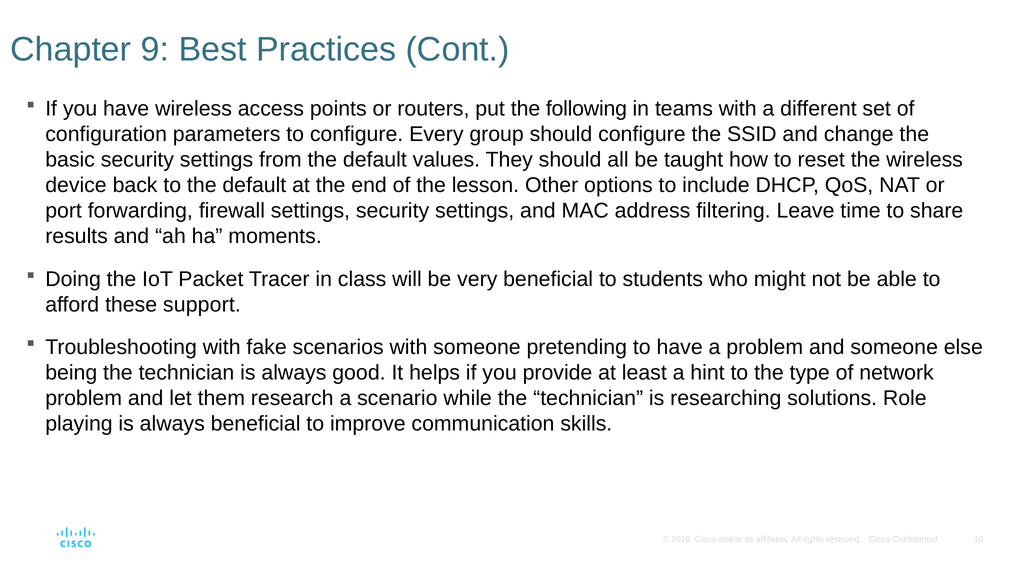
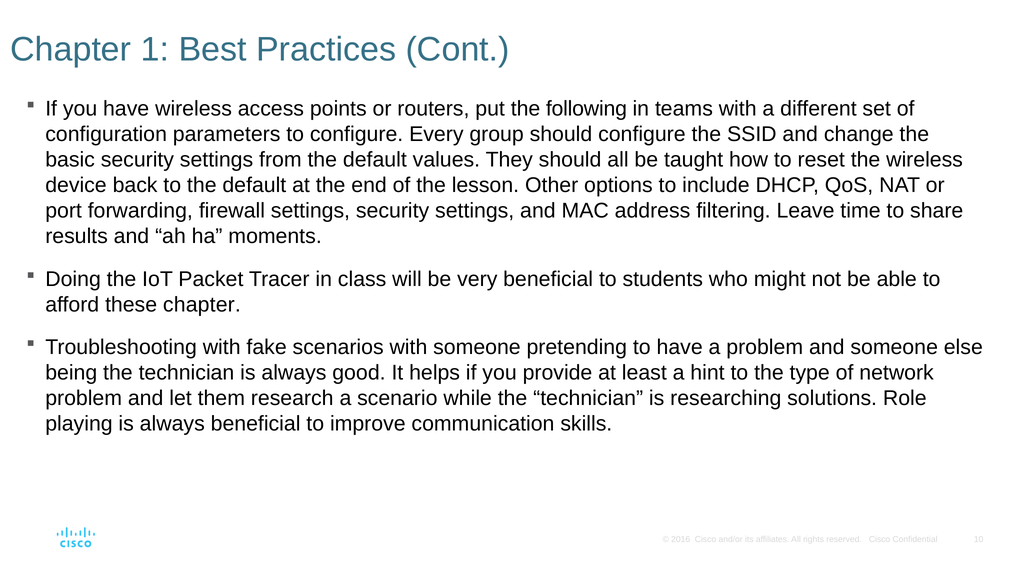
9: 9 -> 1
these support: support -> chapter
